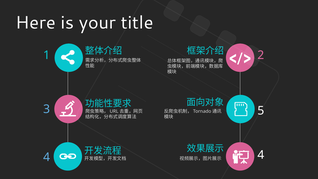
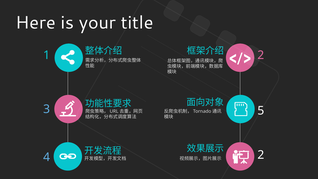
4 4: 4 -> 2
